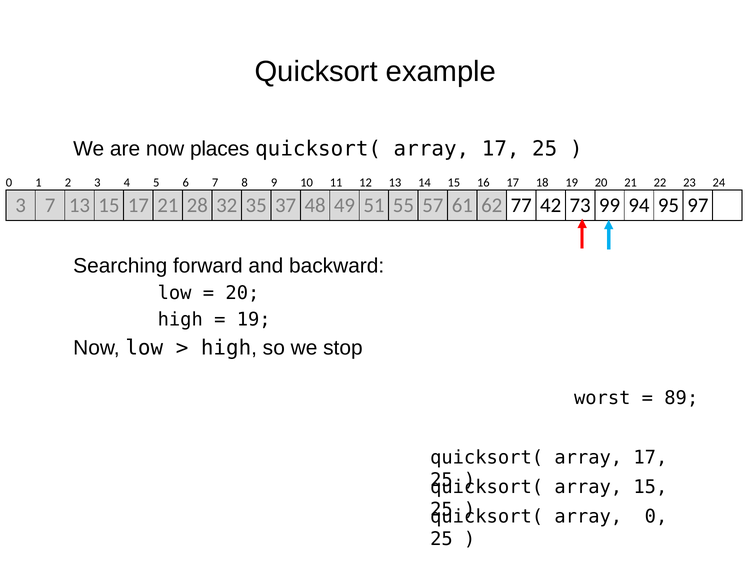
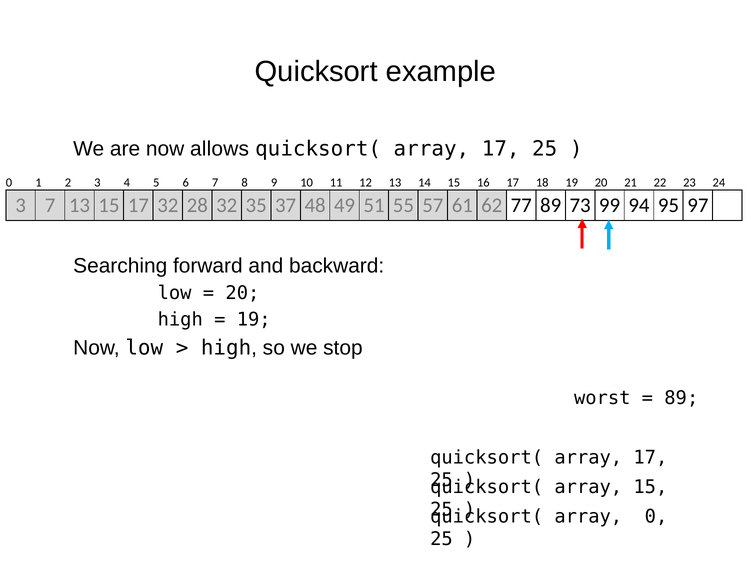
places: places -> allows
17 21: 21 -> 32
77 42: 42 -> 89
